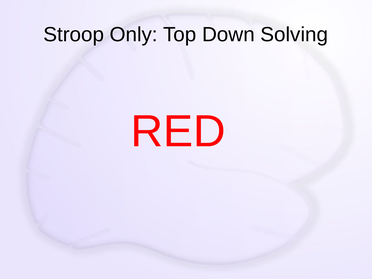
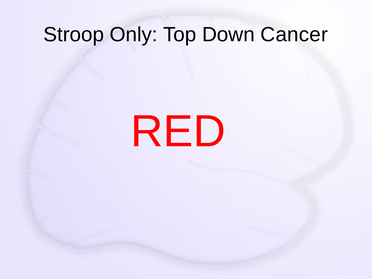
Solving: Solving -> Cancer
